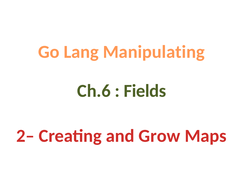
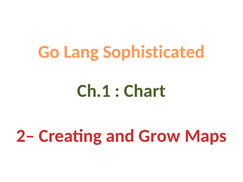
Manipulating: Manipulating -> Sophisticated
Ch.6: Ch.6 -> Ch.1
Fields: Fields -> Chart
